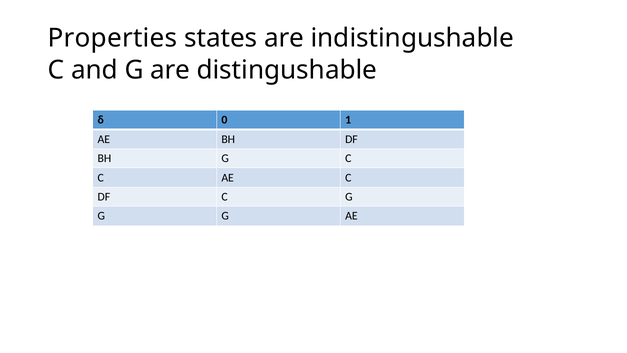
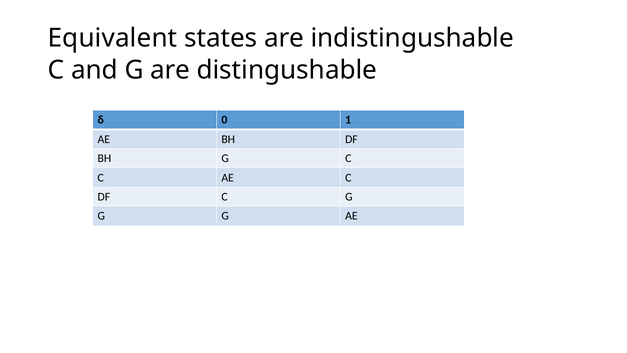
Properties: Properties -> Equivalent
